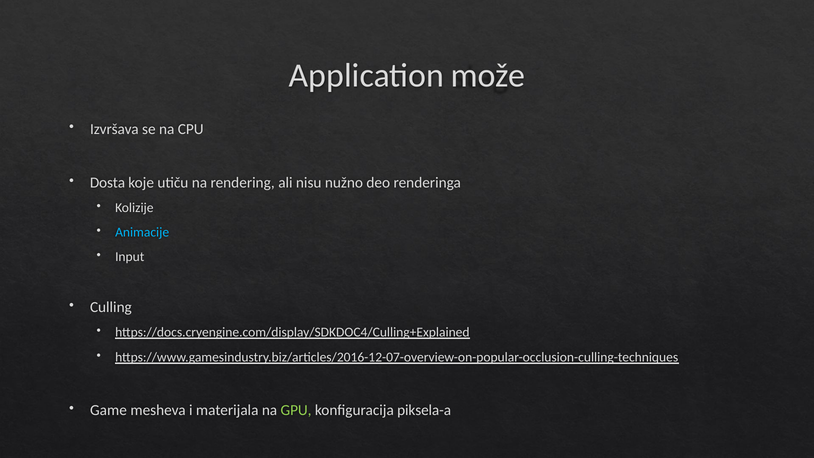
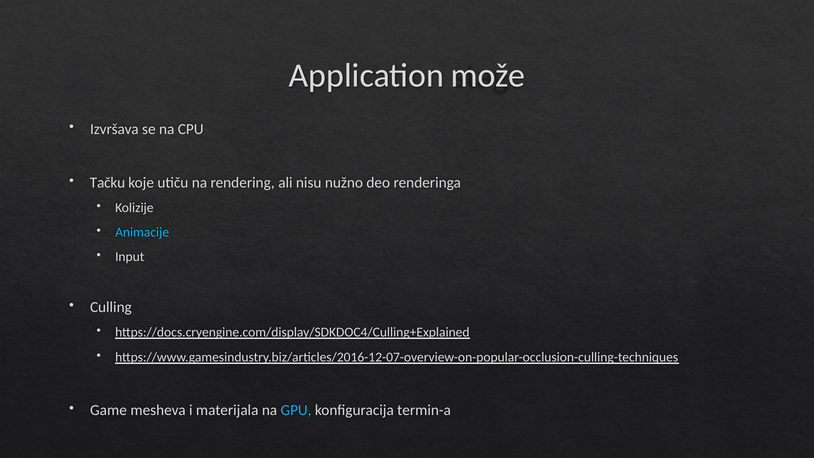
Dosta: Dosta -> Tačku
GPU colour: light green -> light blue
piksela-a: piksela-a -> termin-a
